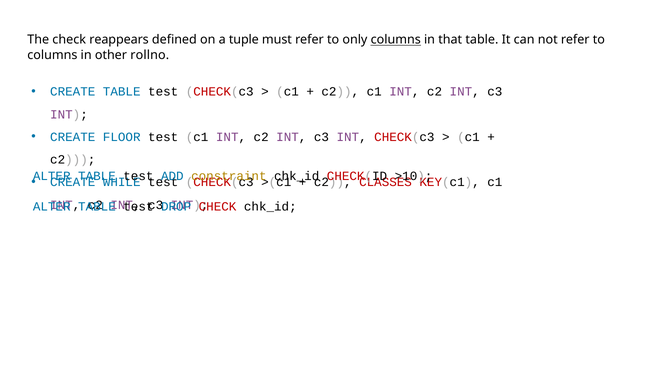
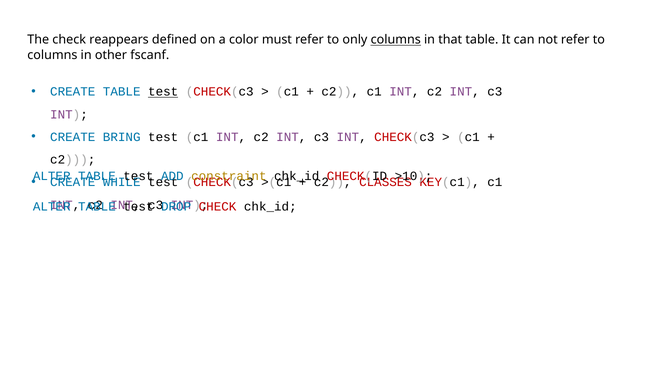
tuple: tuple -> color
rollno: rollno -> fscanf
test at (163, 92) underline: none -> present
FLOOR: FLOOR -> BRING
